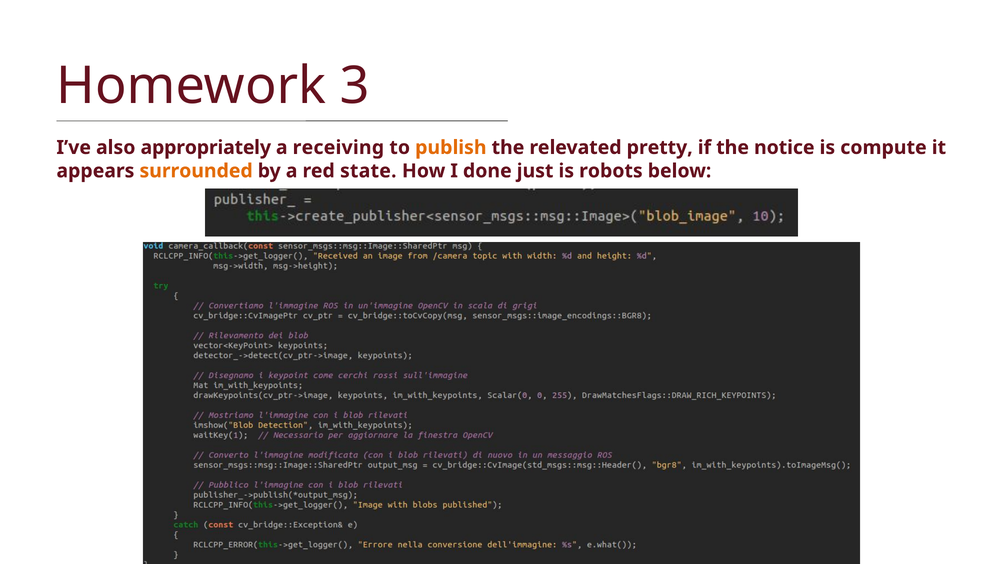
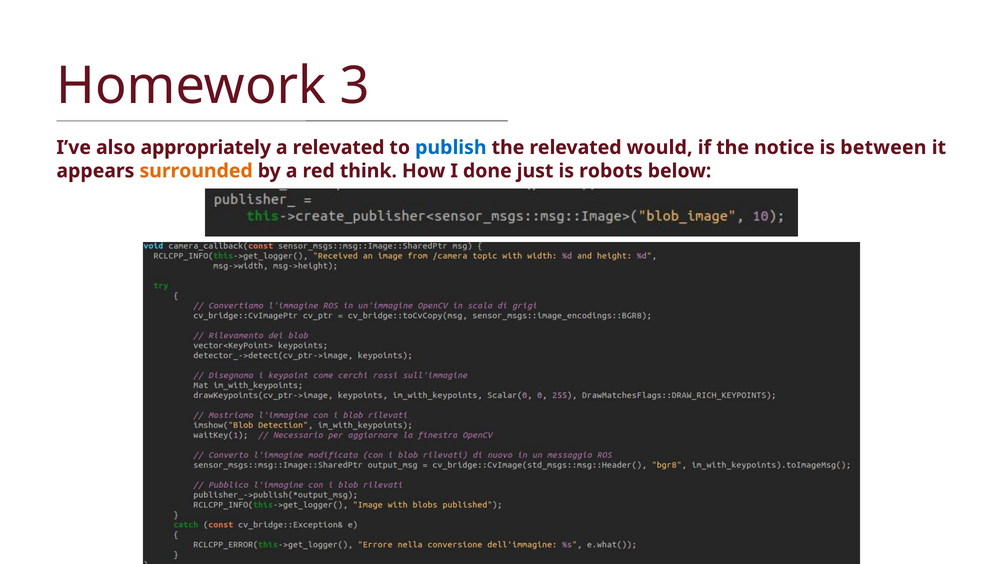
a receiving: receiving -> relevated
publish colour: orange -> blue
pretty: pretty -> would
compute: compute -> between
state: state -> think
